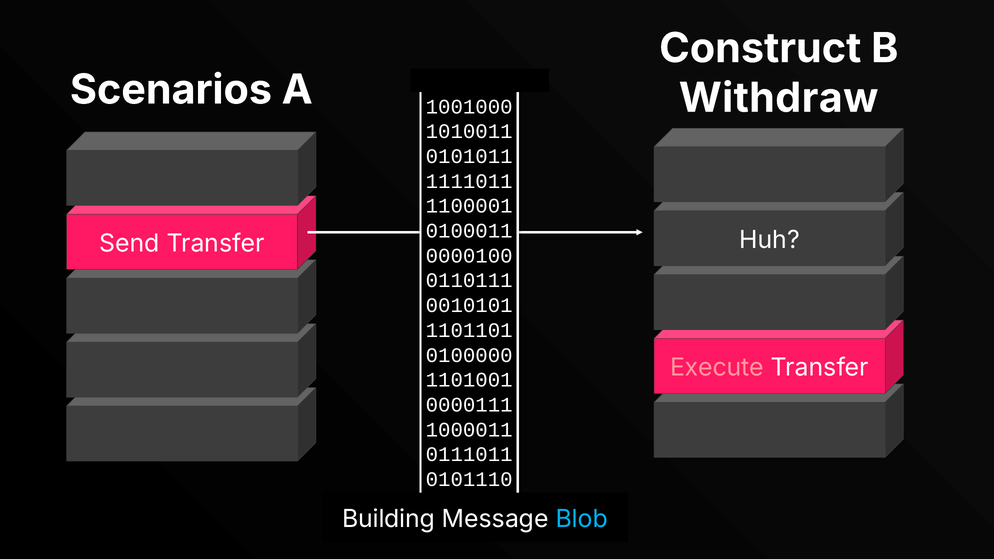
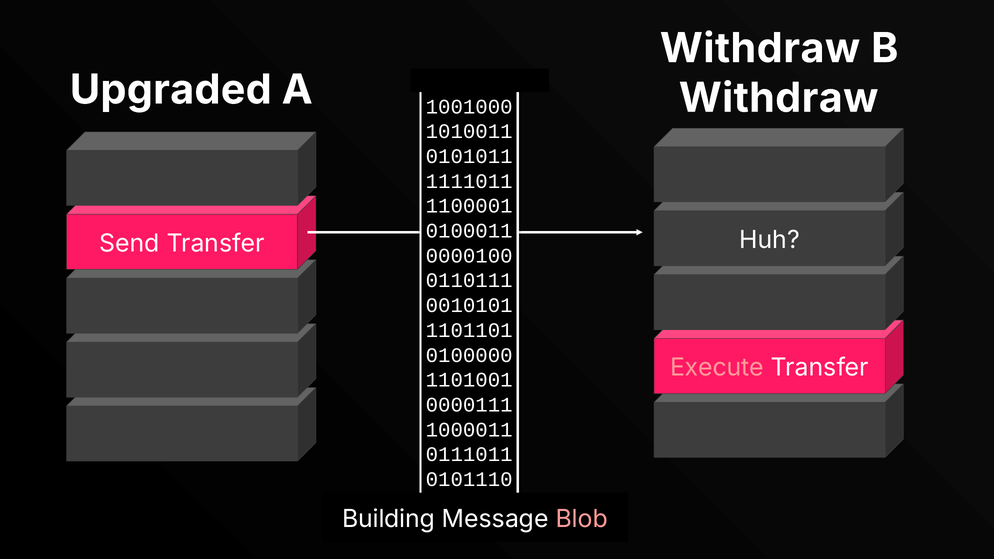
Construct at (760, 48): Construct -> Withdraw
Scenarios: Scenarios -> Upgraded
Blob colour: light blue -> pink
